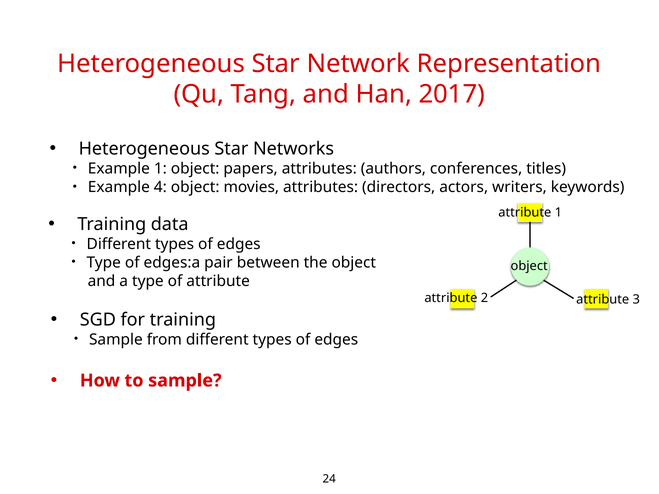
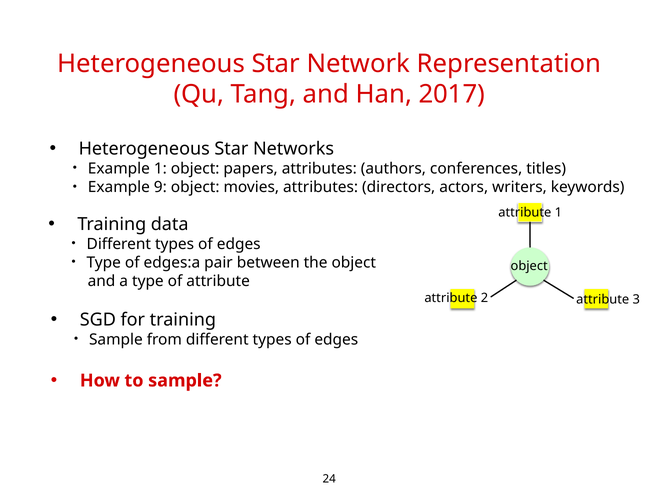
4: 4 -> 9
